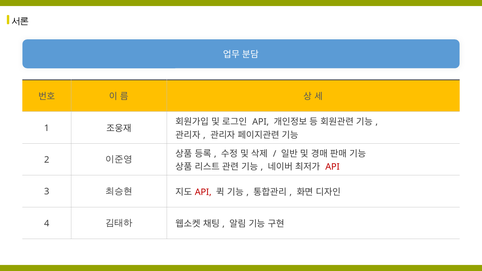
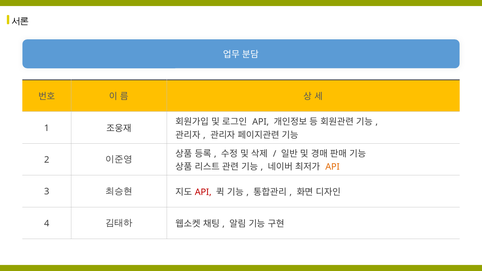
API at (333, 167) colour: red -> orange
